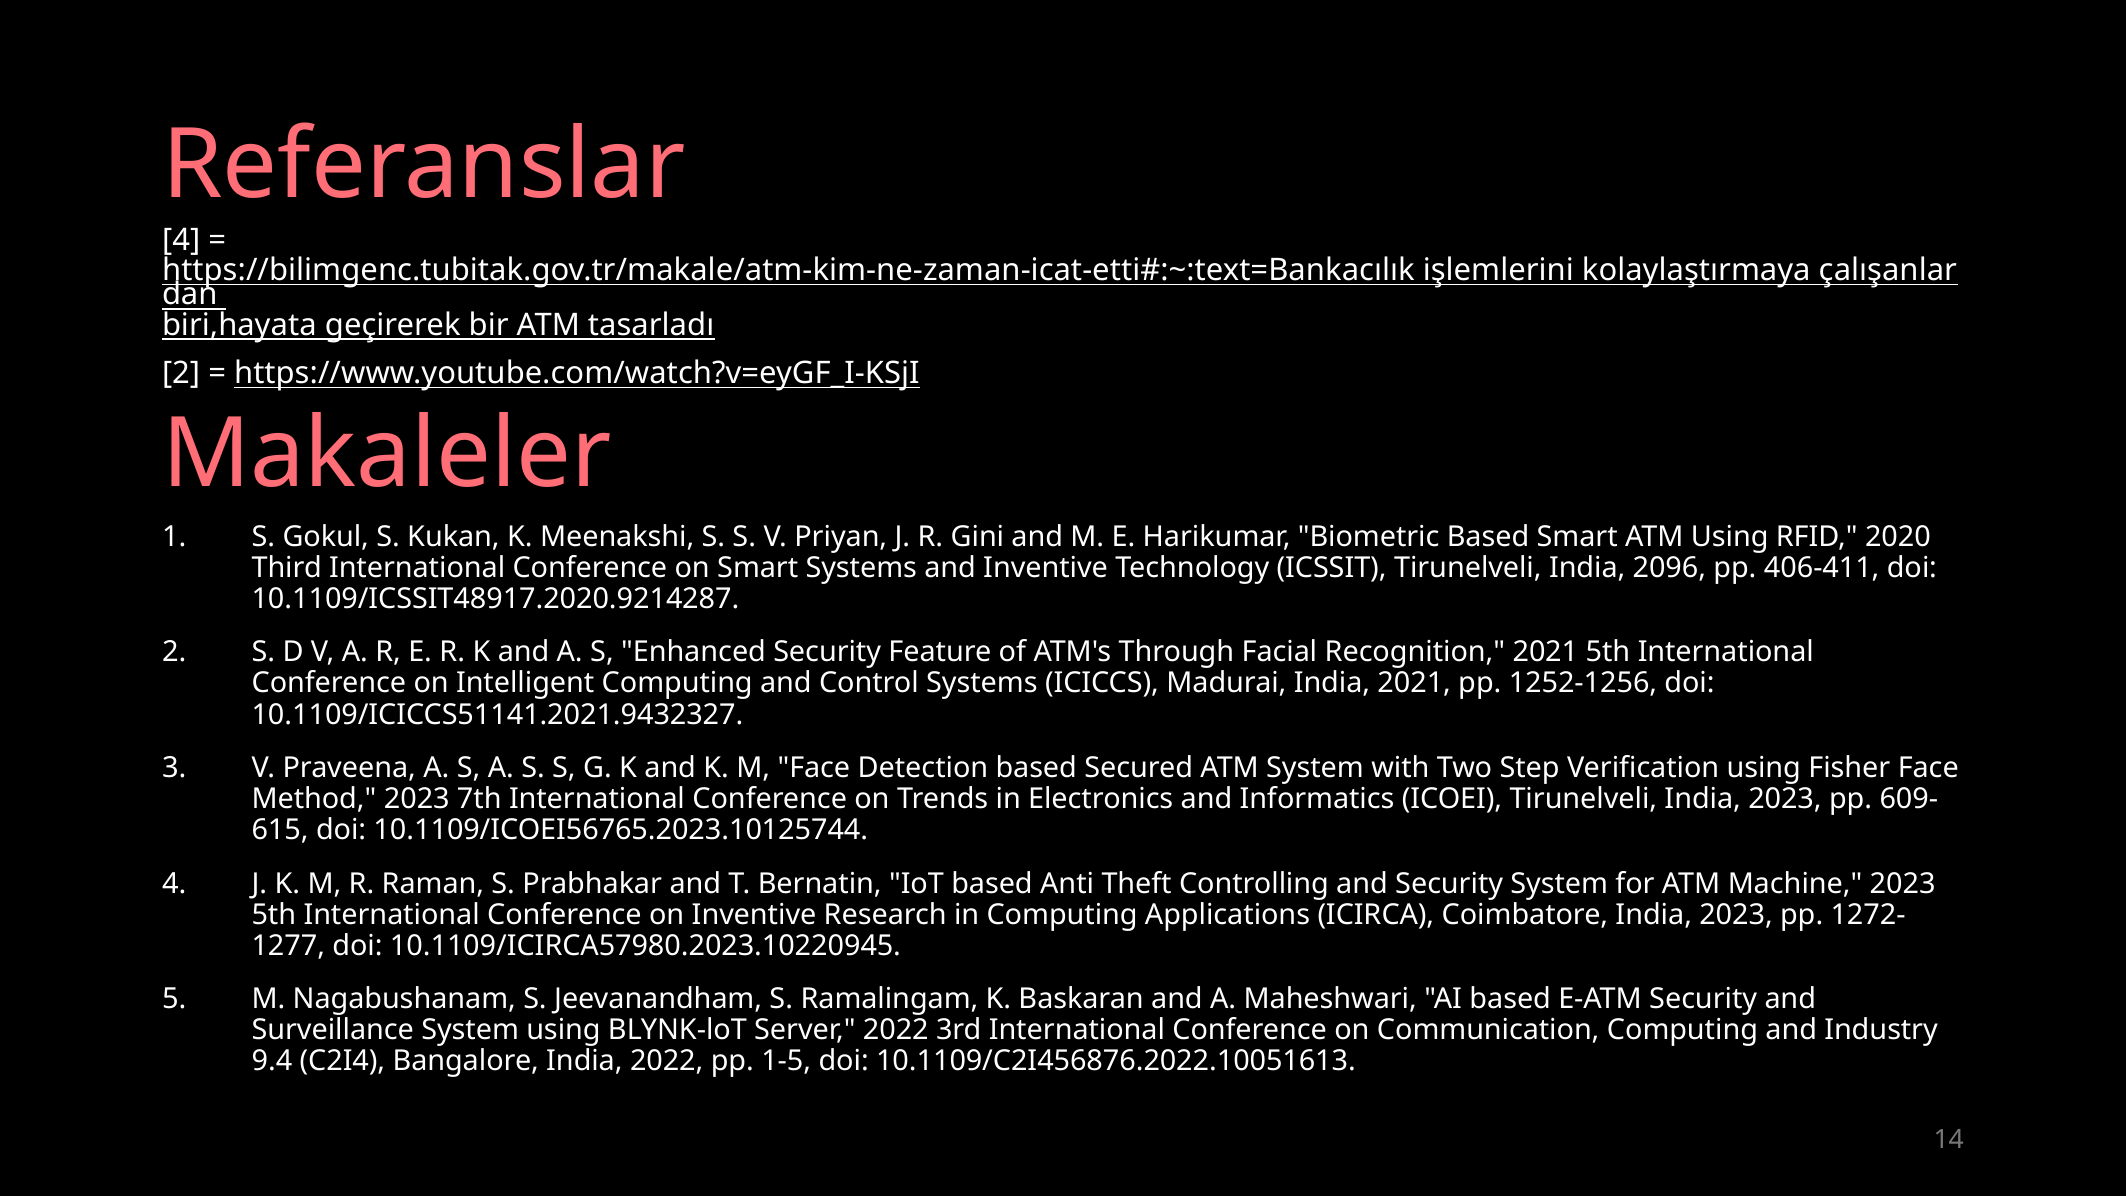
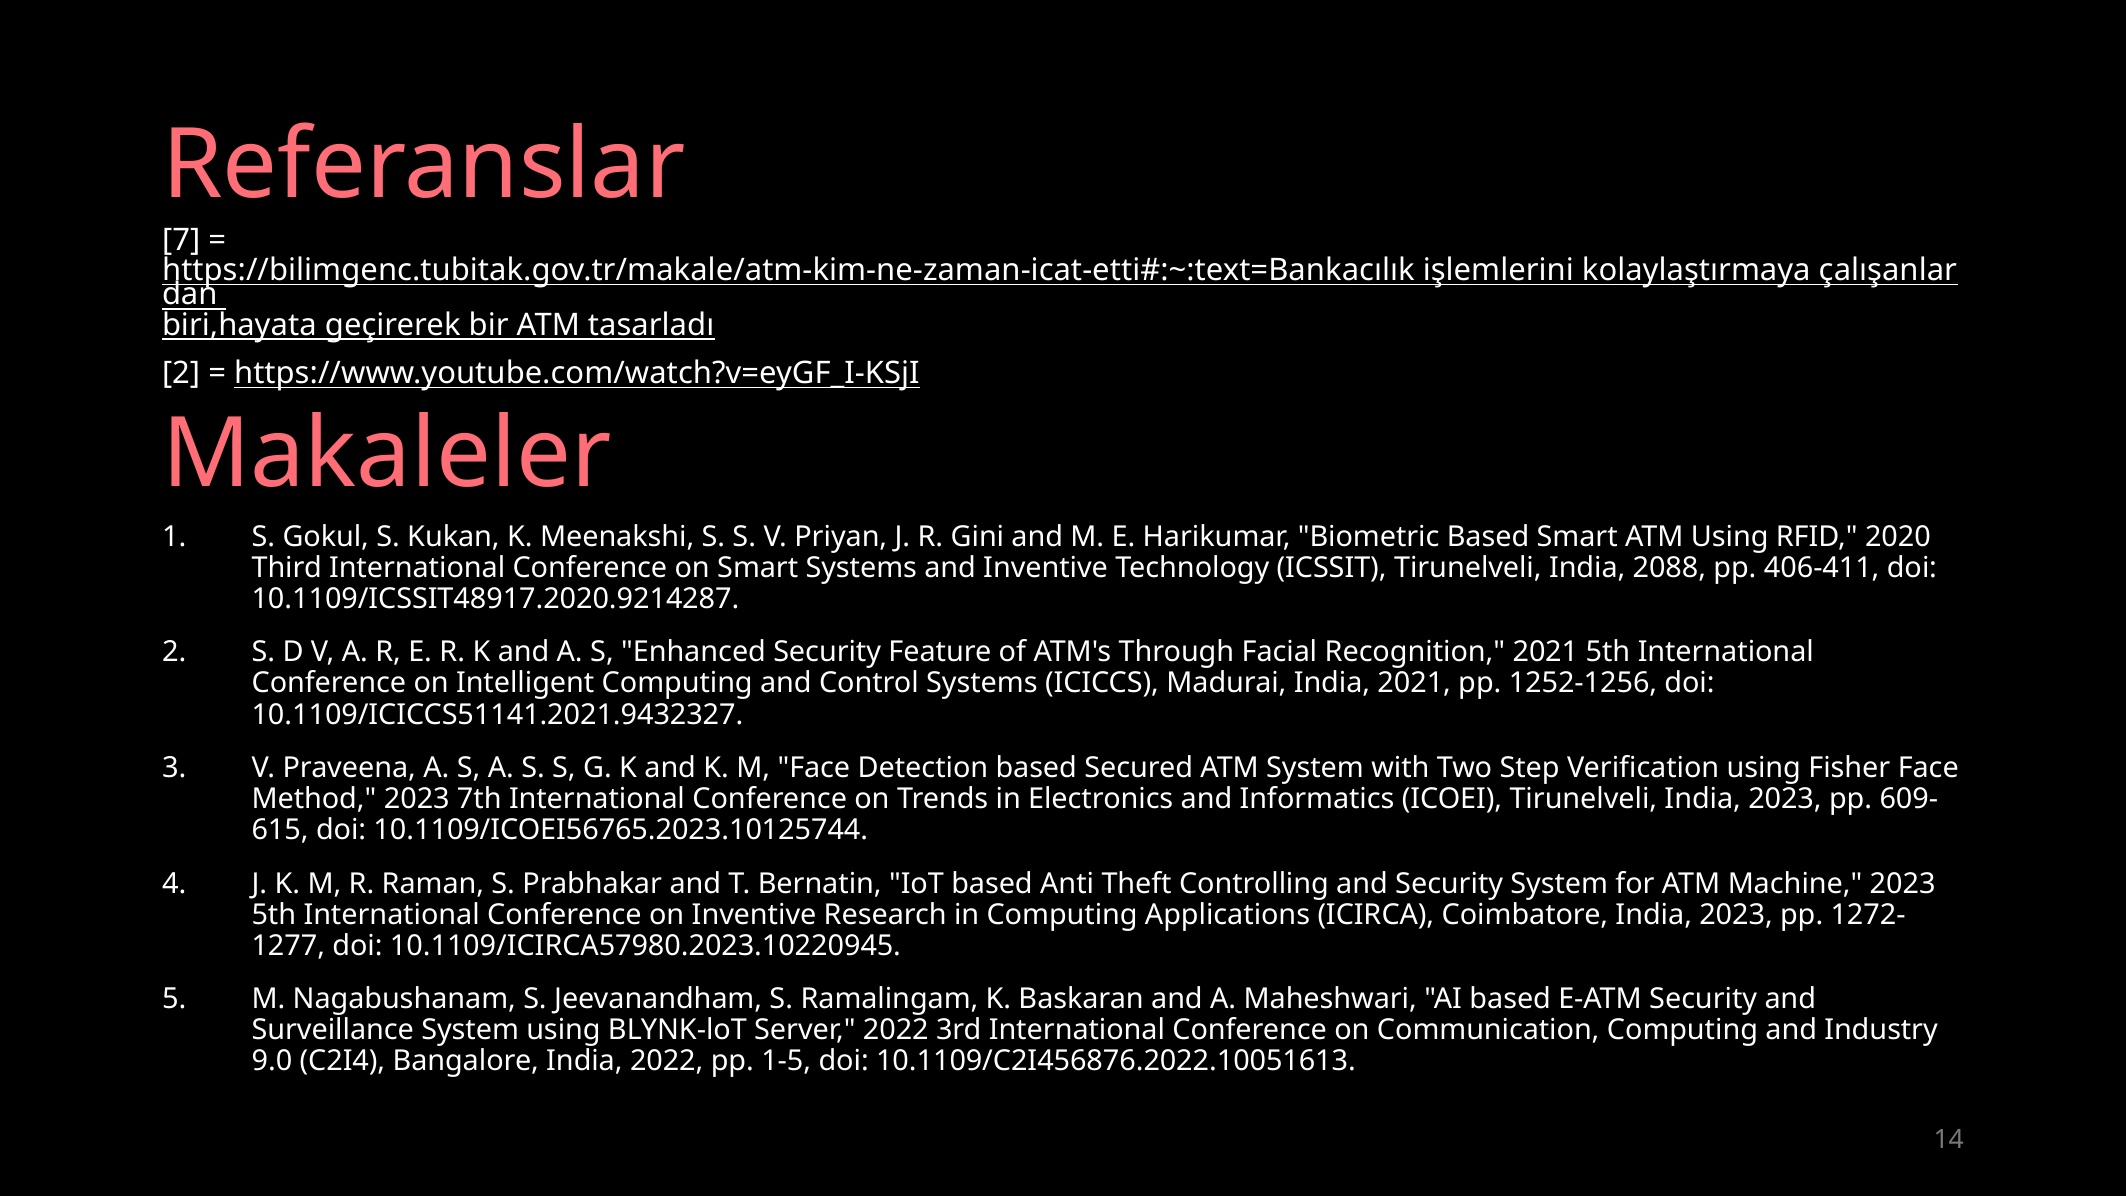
4 at (181, 240): 4 -> 7
2096: 2096 -> 2088
9.4: 9.4 -> 9.0
